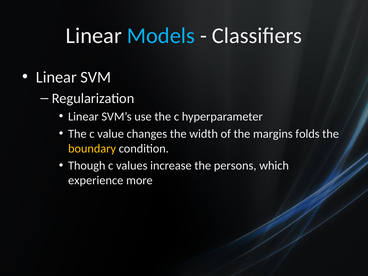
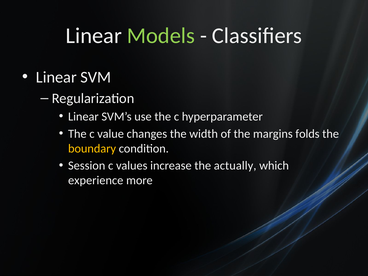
Models colour: light blue -> light green
Though: Though -> Session
persons: persons -> actually
